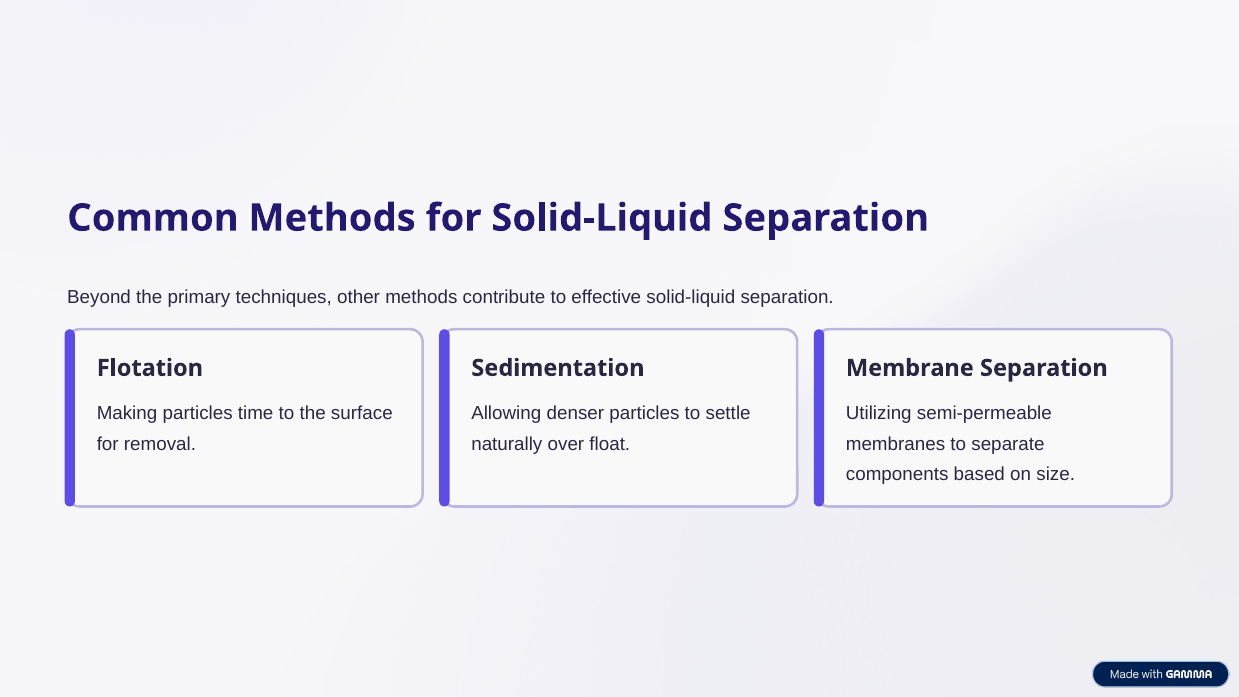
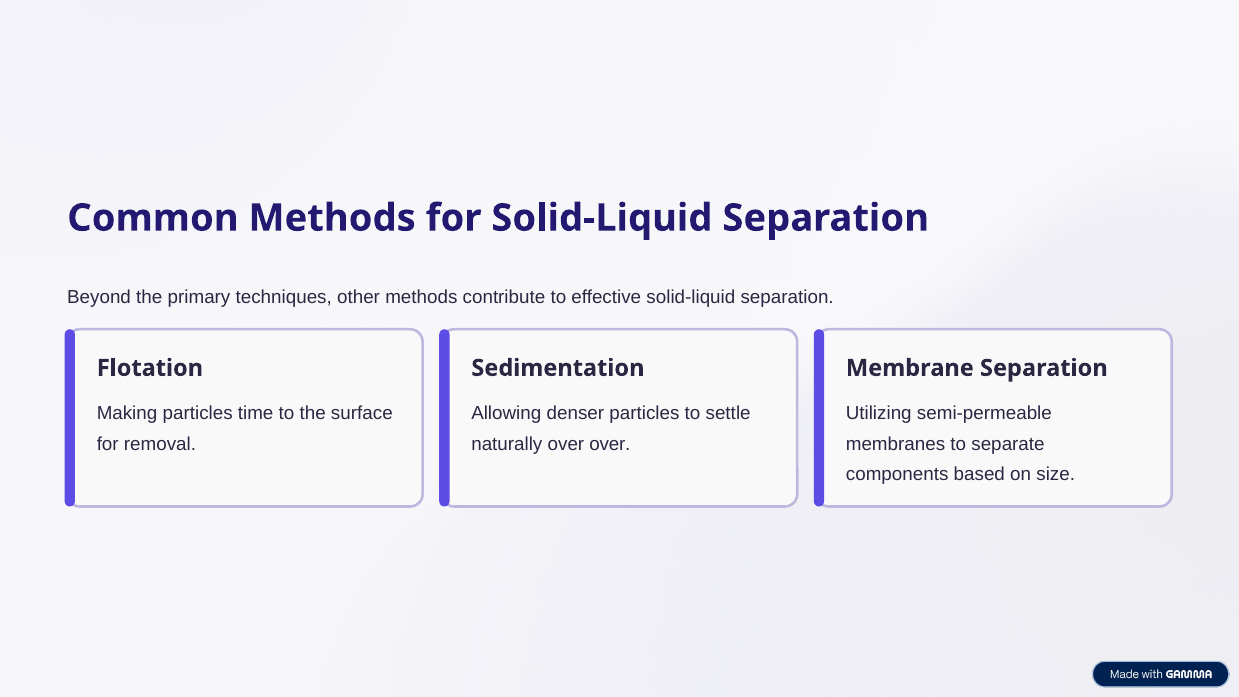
over float: float -> over
